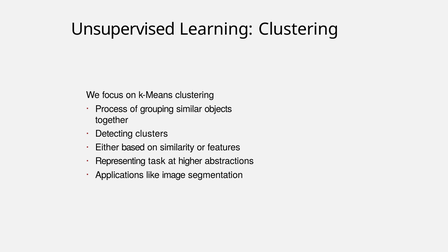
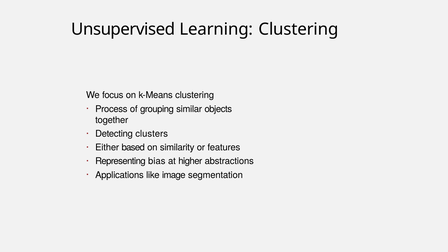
task: task -> bias
